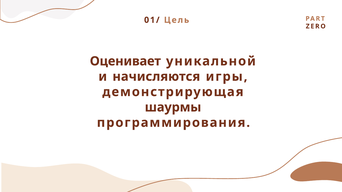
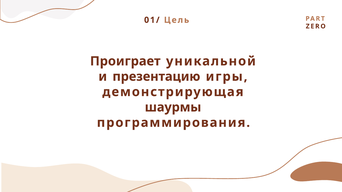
Оценивает: Оценивает -> Проиграет
начисляются: начисляются -> презентацию
